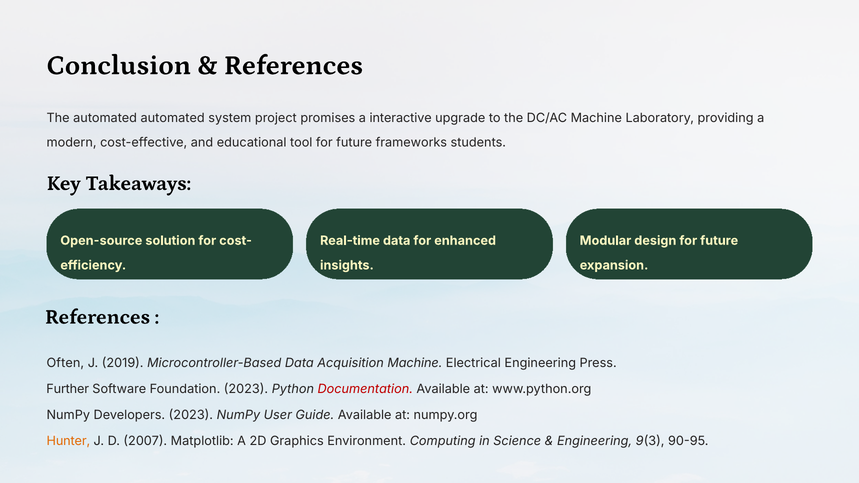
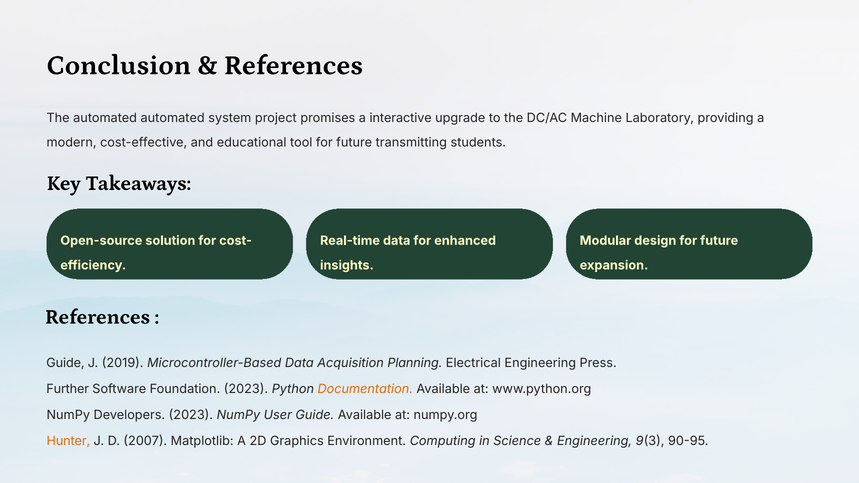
frameworks: frameworks -> transmitting
Often at (65, 363): Often -> Guide
Acquisition Machine: Machine -> Planning
Documentation colour: red -> orange
